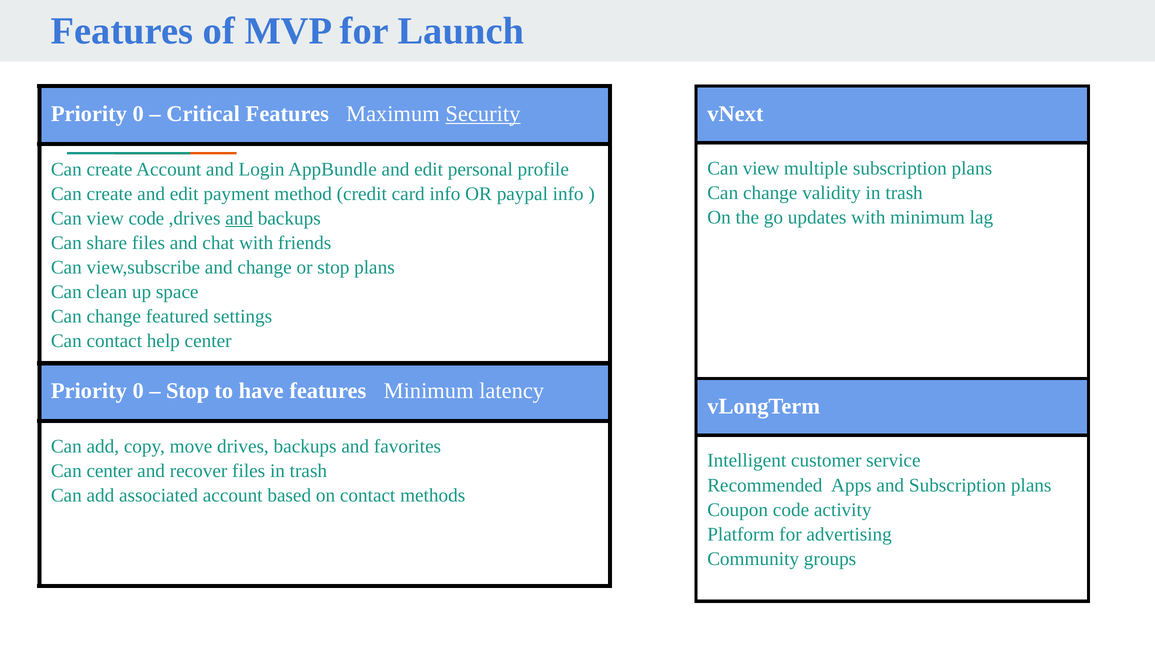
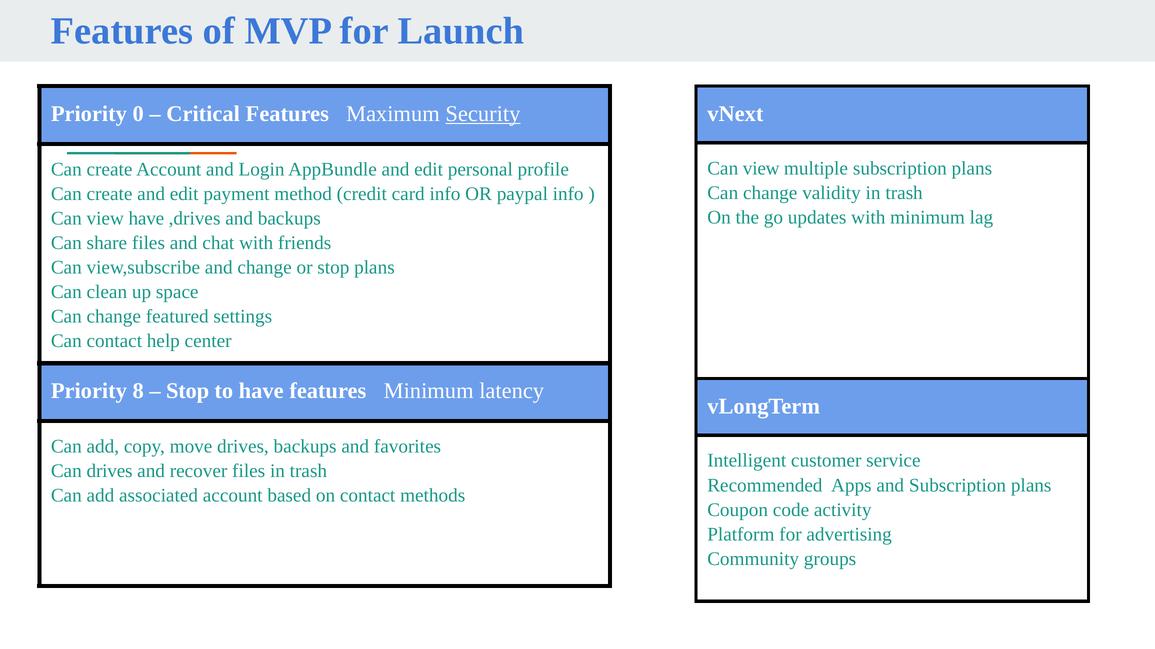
view code: code -> have
and at (239, 219) underline: present -> none
0 at (138, 391): 0 -> 8
Can center: center -> drives
